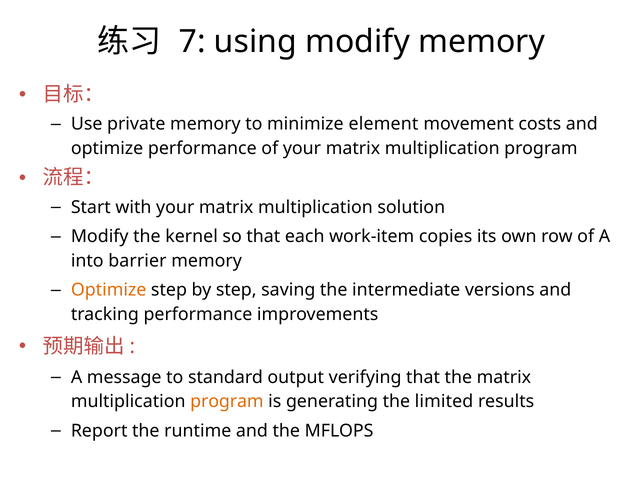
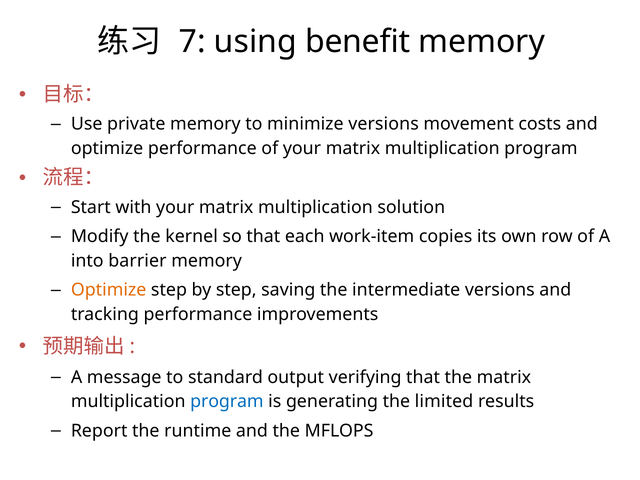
using modify: modify -> benefit
minimize element: element -> versions
program at (227, 402) colour: orange -> blue
